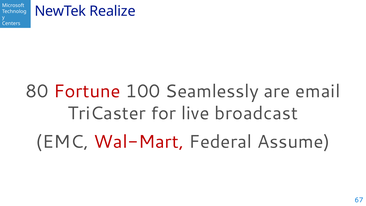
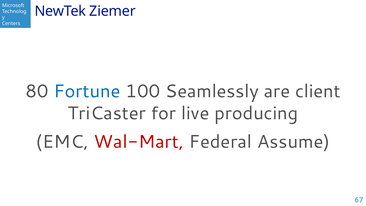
Realize: Realize -> Ziemer
Fortune colour: red -> blue
email: email -> client
broadcast: broadcast -> producing
